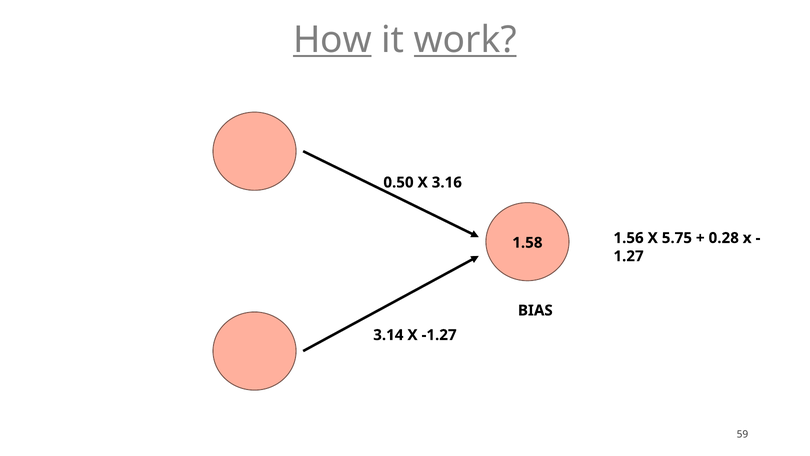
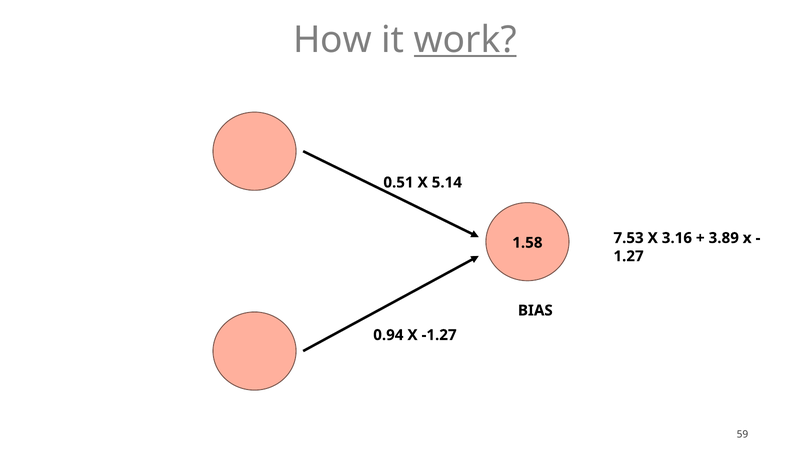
How underline: present -> none
0.50: 0.50 -> 0.51
3.16: 3.16 -> 5.14
1.56: 1.56 -> 7.53
5.75: 5.75 -> 3.16
0.28: 0.28 -> 3.89
3.14: 3.14 -> 0.94
